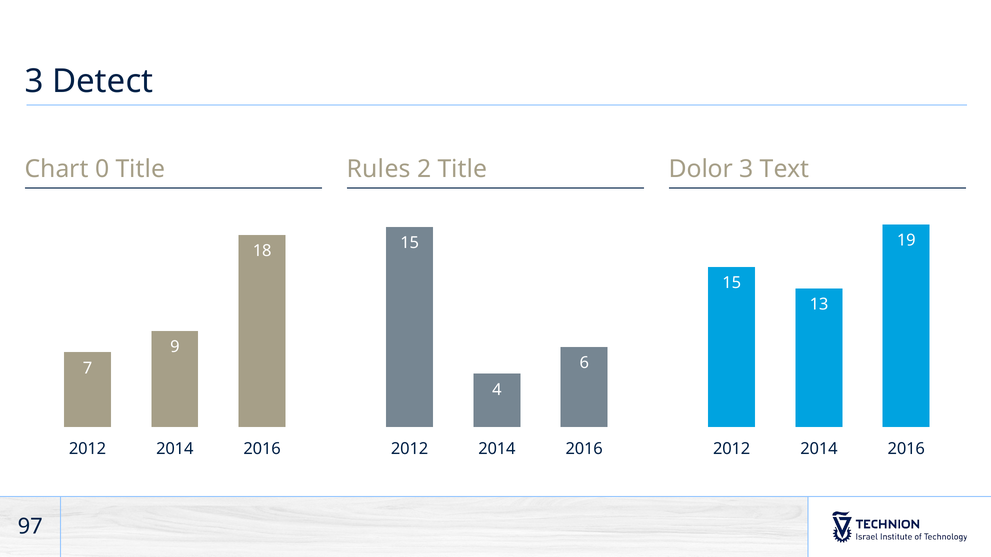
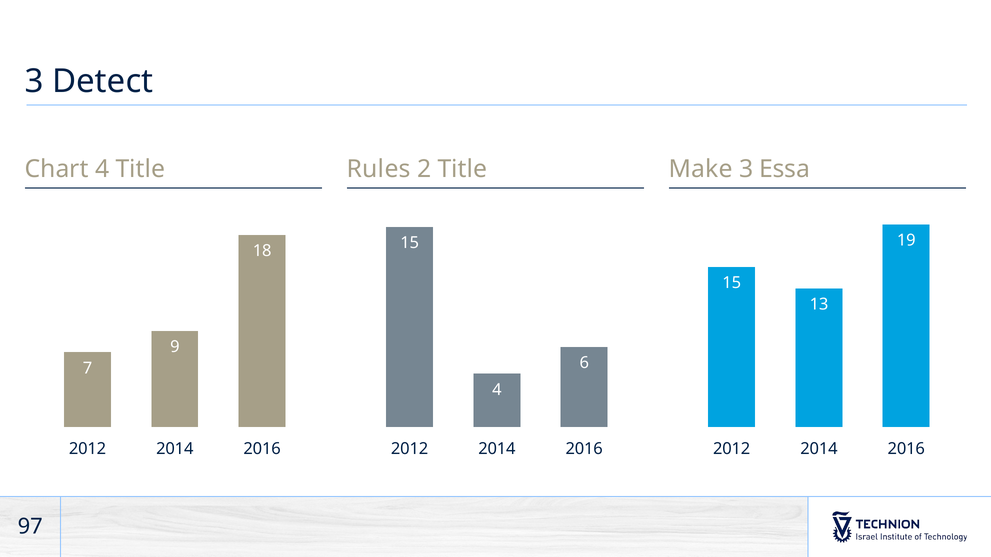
Chart 0: 0 -> 4
Dolor: Dolor -> Make
Text: Text -> Essa
